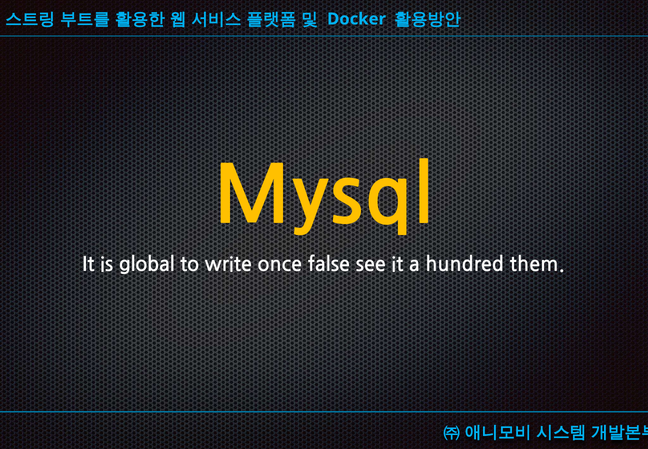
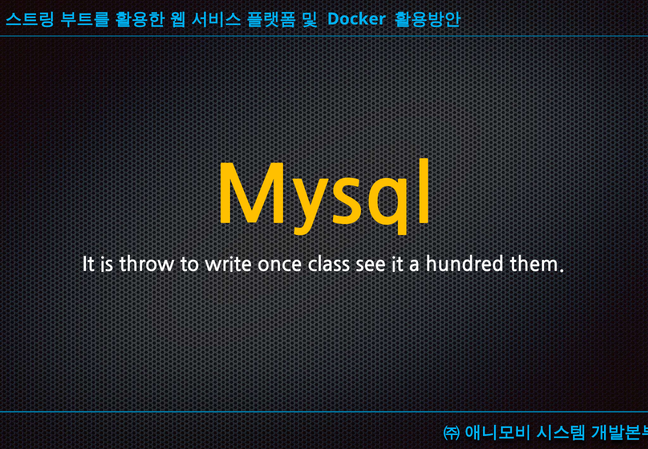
global: global -> throw
false: false -> class
